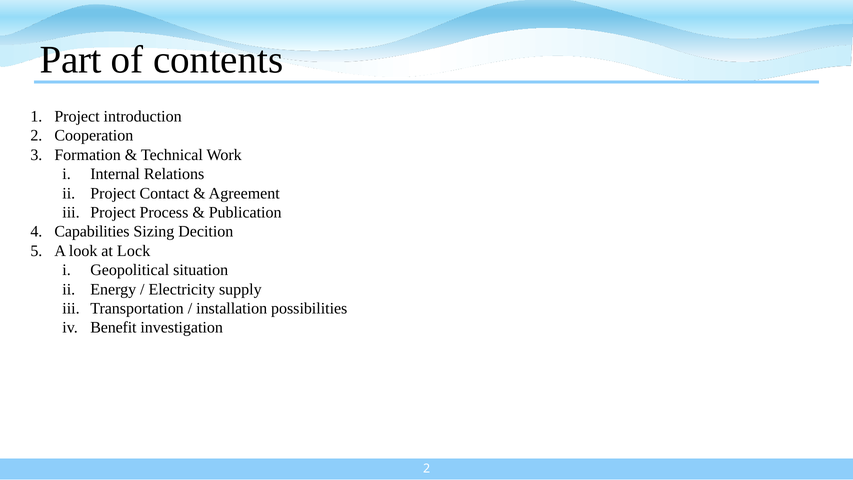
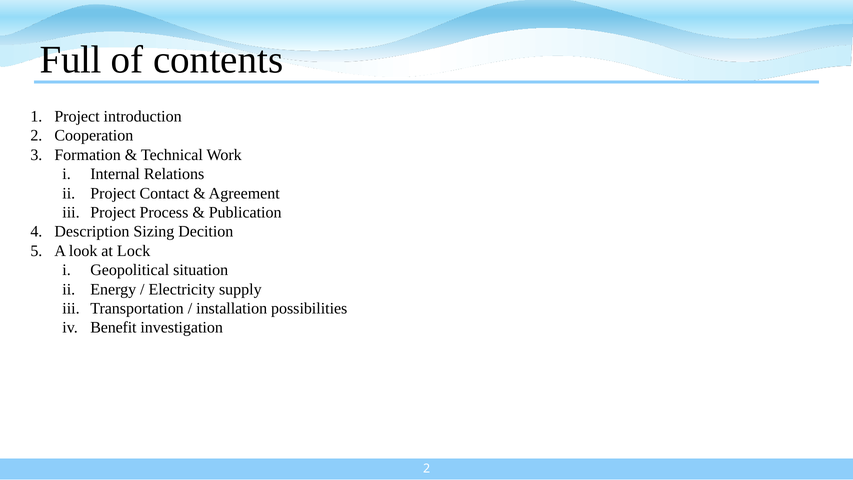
Part: Part -> Full
Capabilities: Capabilities -> Description
